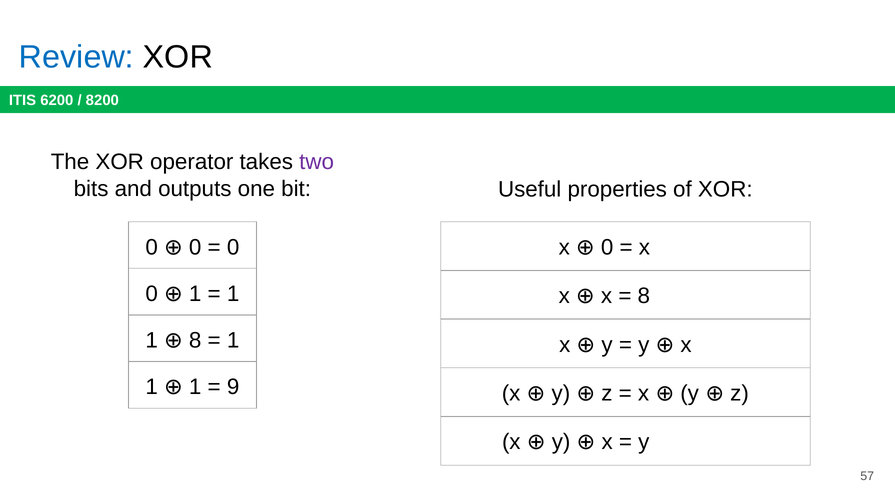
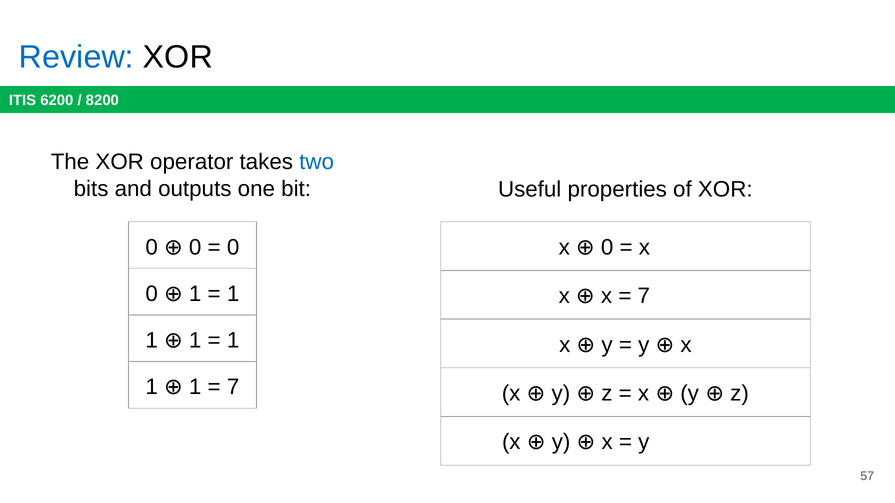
two colour: purple -> blue
8 at (644, 296): 8 -> 7
8 at (195, 341): 8 -> 1
9 at (233, 387): 9 -> 7
